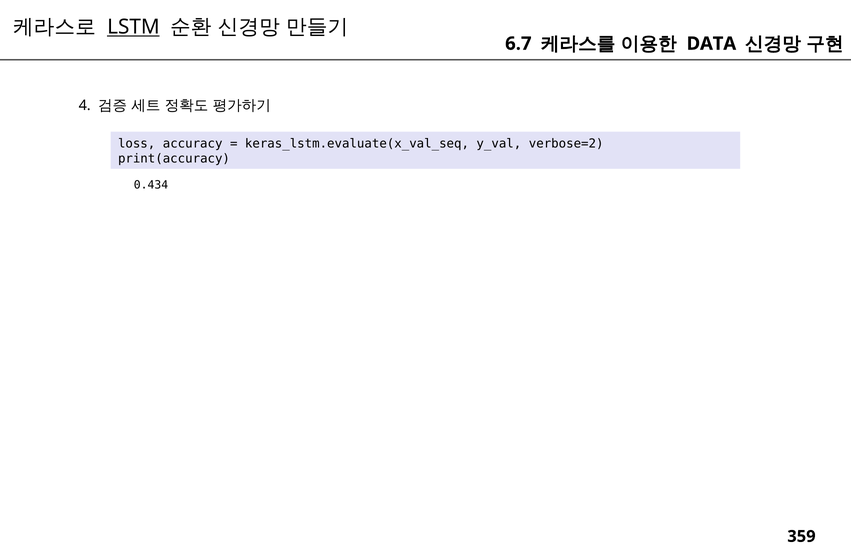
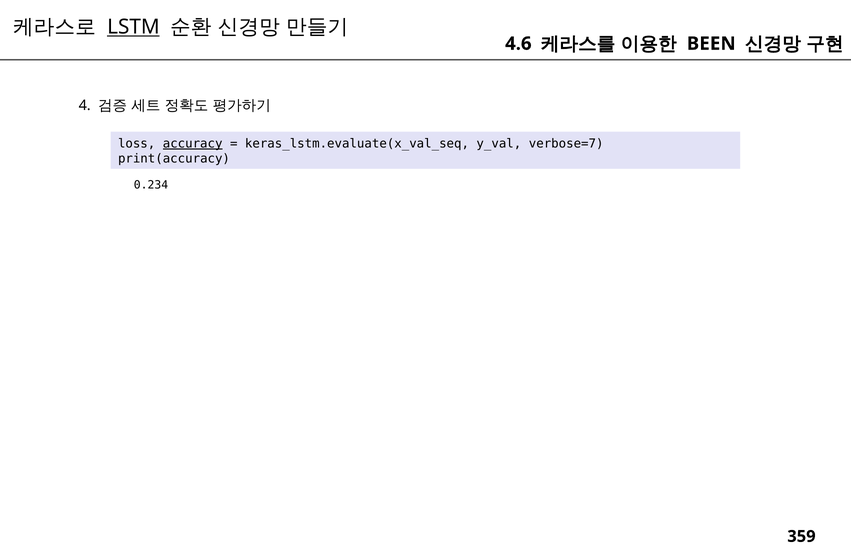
6.7: 6.7 -> 4.6
DATA: DATA -> BEEN
accuracy underline: none -> present
verbose=2: verbose=2 -> verbose=7
0.434: 0.434 -> 0.234
